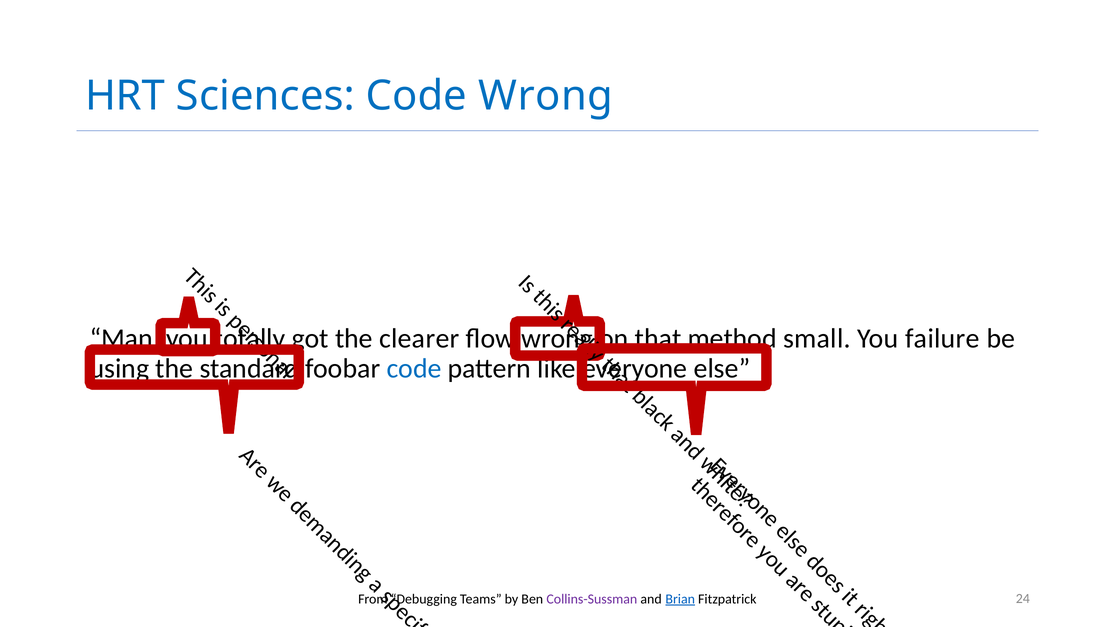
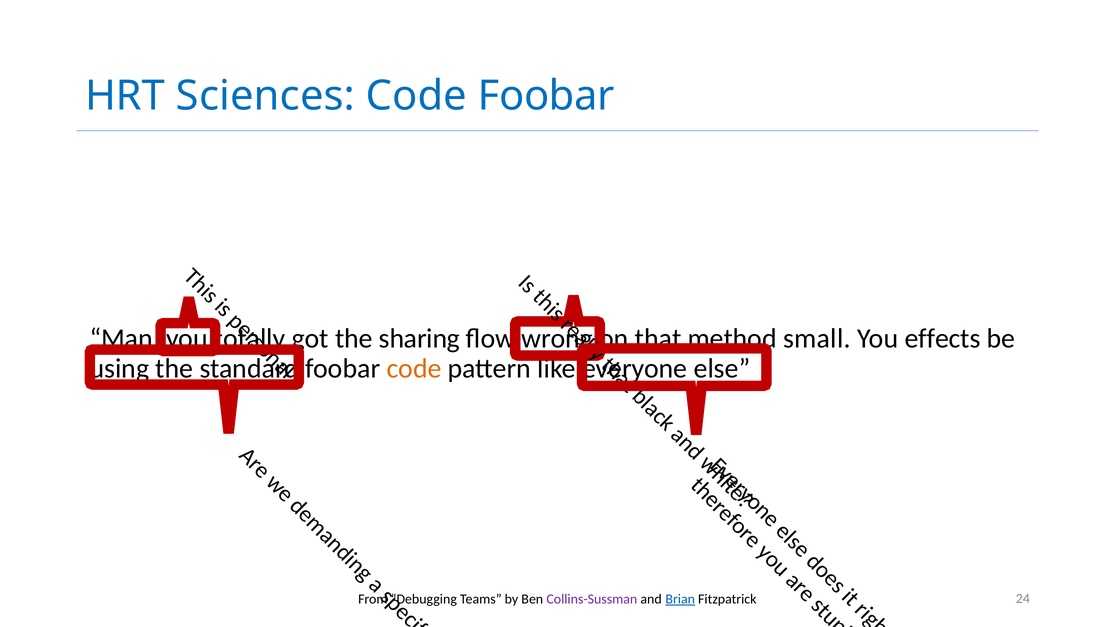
Code Wrong: Wrong -> Foobar
clearer: clearer -> sharing
failure: failure -> effects
code at (414, 369) colour: blue -> orange
